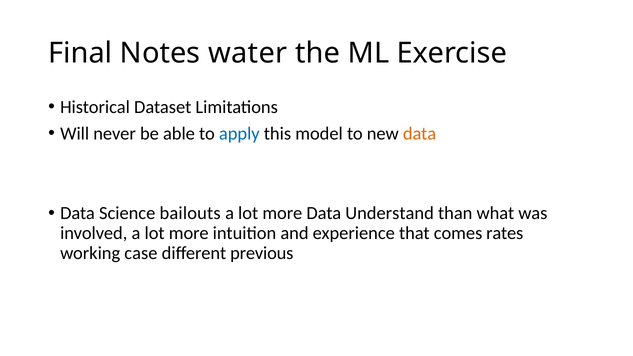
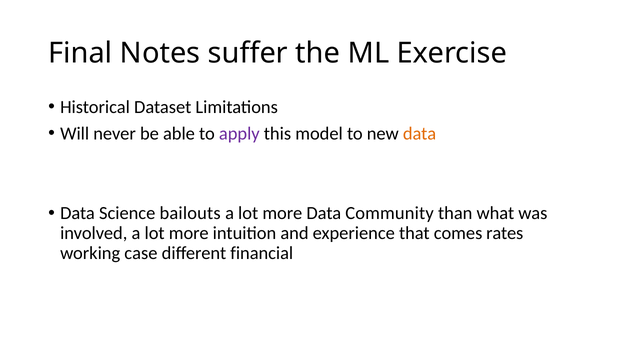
water: water -> suffer
apply colour: blue -> purple
Understand: Understand -> Community
previous: previous -> financial
